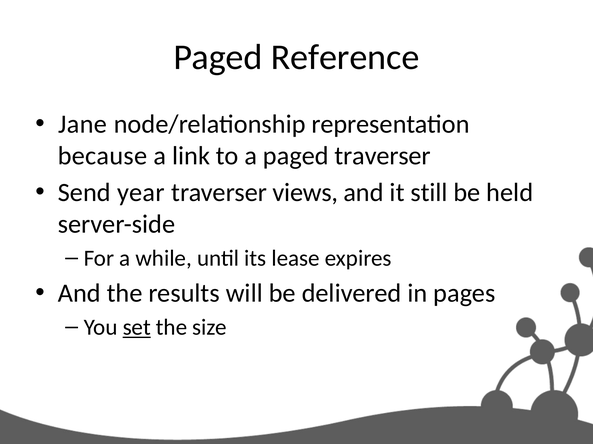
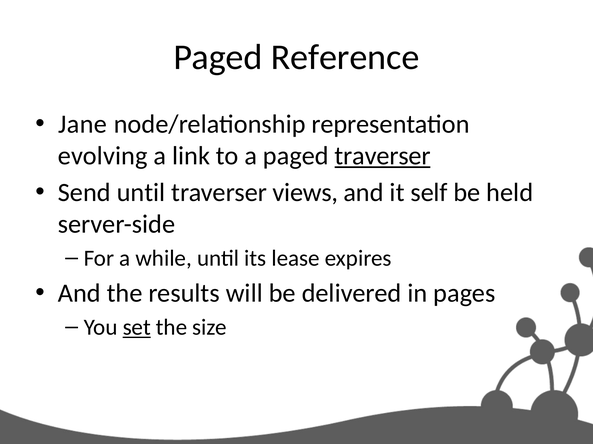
because: because -> evolving
traverser at (383, 156) underline: none -> present
Send year: year -> until
still: still -> self
